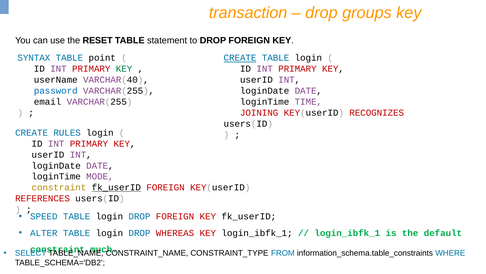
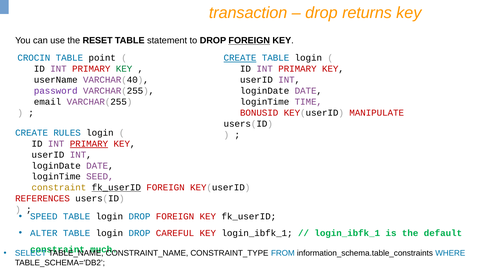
groups: groups -> returns
FOREIGN at (249, 40) underline: none -> present
SYNTAX: SYNTAX -> CROCIN
password colour: blue -> purple
JOINING: JOINING -> BONUSID
RECOGNIZES: RECOGNIZES -> MANIPULATE
PRIMARY at (89, 143) underline: none -> present
MODE: MODE -> SEED
WHEREAS: WHEREAS -> CAREFUL
